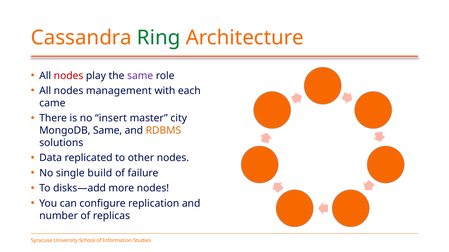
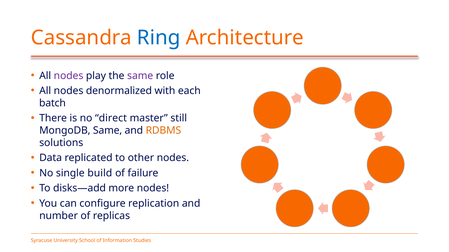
Ring colour: green -> blue
nodes at (69, 76) colour: red -> purple
management: management -> denormalized
came: came -> batch
insert: insert -> direct
city: city -> still
